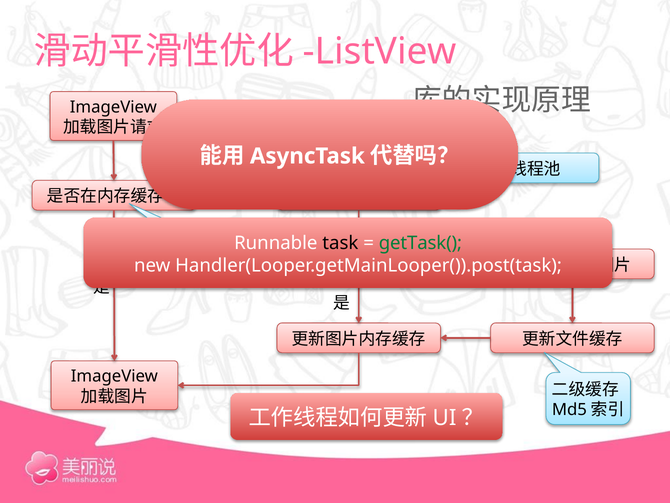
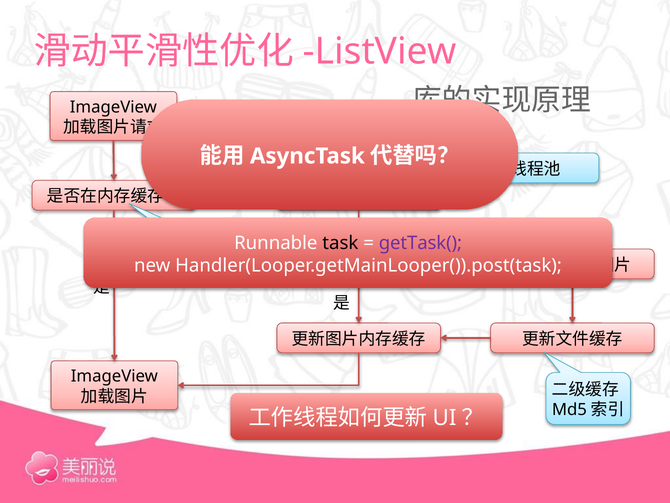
getTask( colour: green -> purple
